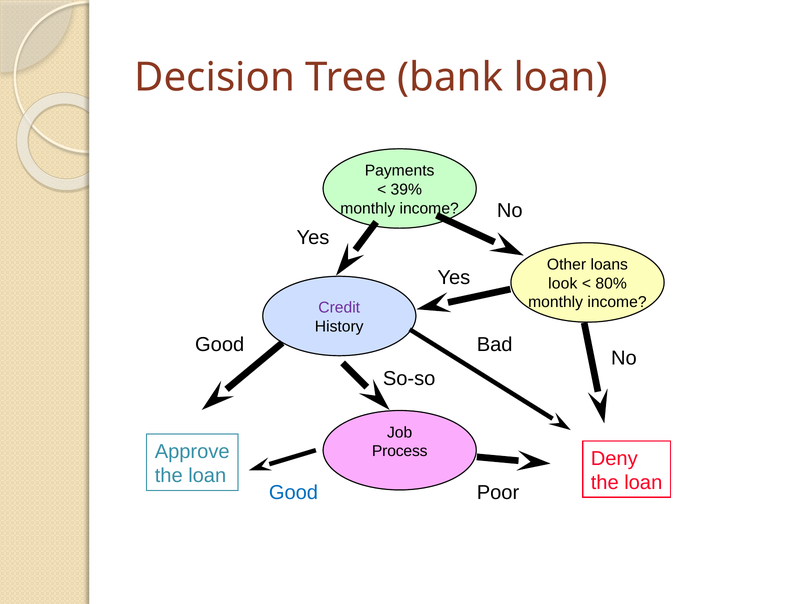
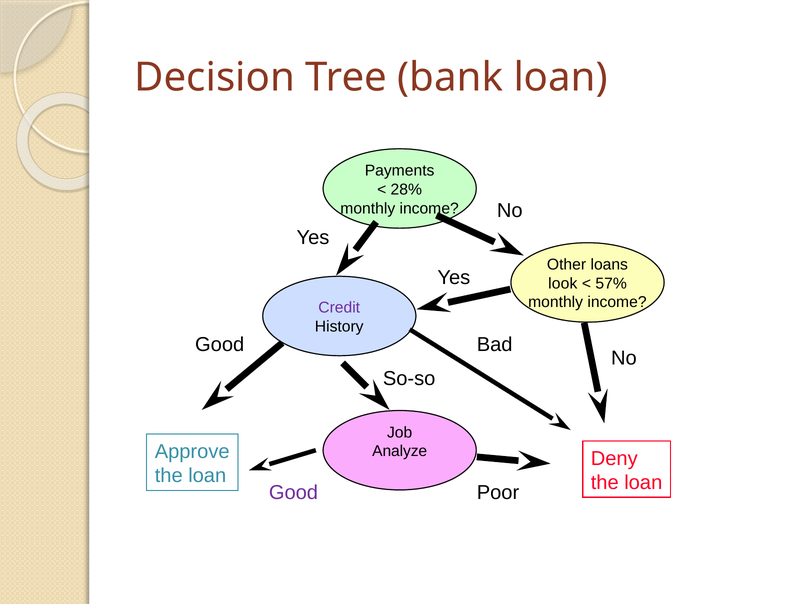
39%: 39% -> 28%
80%: 80% -> 57%
Process: Process -> Analyze
Good at (293, 492) colour: blue -> purple
